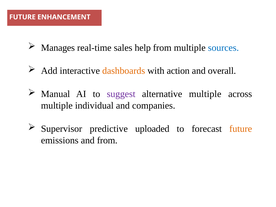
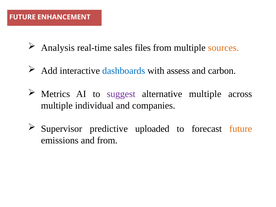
Manages: Manages -> Analysis
help: help -> files
sources colour: blue -> orange
dashboards colour: orange -> blue
action: action -> assess
overall: overall -> carbon
Manual: Manual -> Metrics
